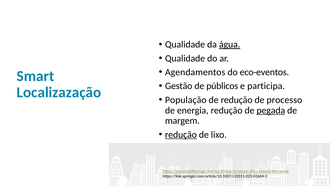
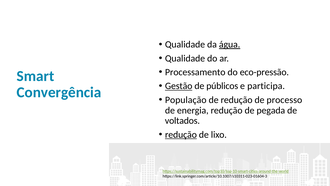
Agendamentos: Agendamentos -> Processamento
eco-eventos: eco-eventos -> eco-pressão
Gestão underline: none -> present
Localizazação: Localizazação -> Convergência
pegada underline: present -> none
margem: margem -> voltados
